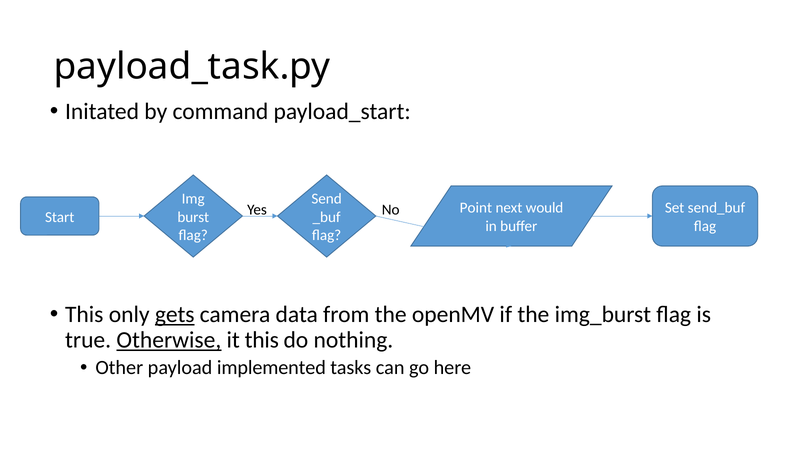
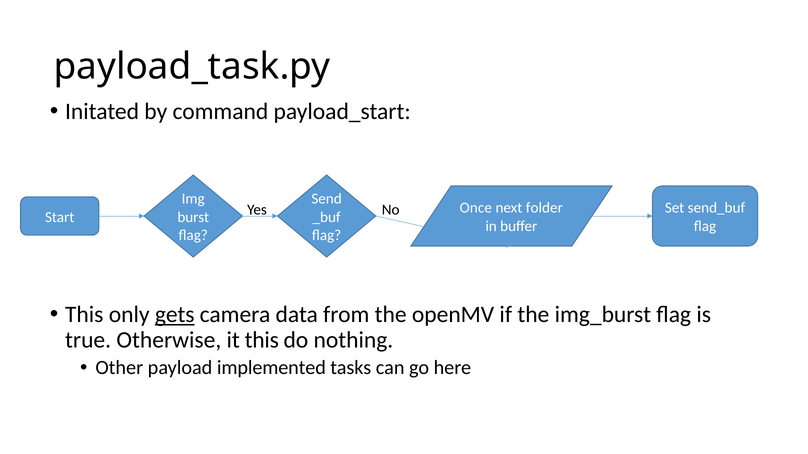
Point: Point -> Once
would: would -> folder
Otherwise underline: present -> none
